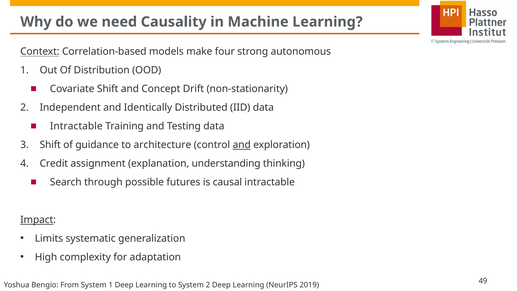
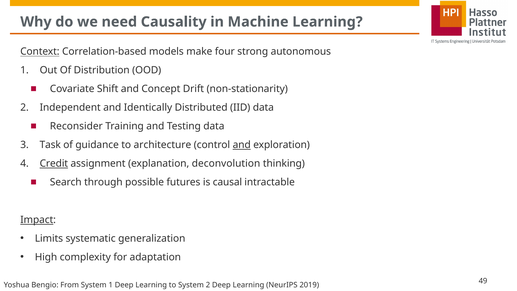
Intractable at (76, 126): Intractable -> Reconsider
Shift at (50, 145): Shift -> Task
Credit underline: none -> present
understanding: understanding -> deconvolution
